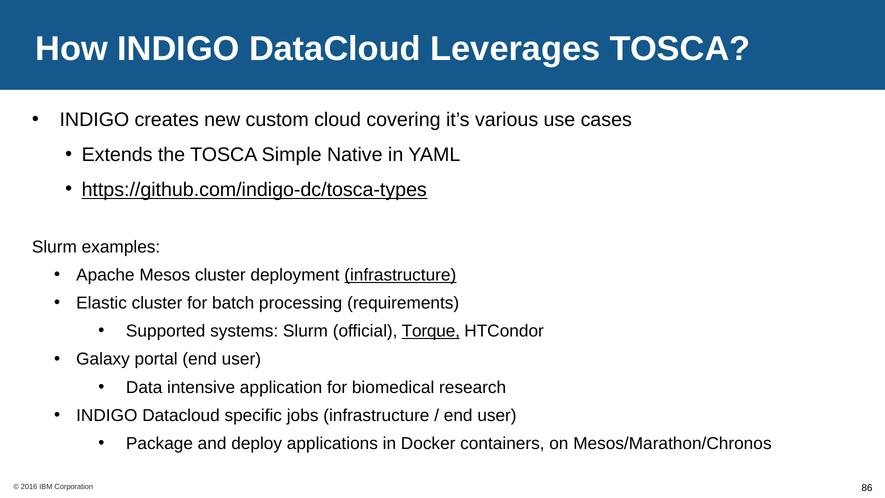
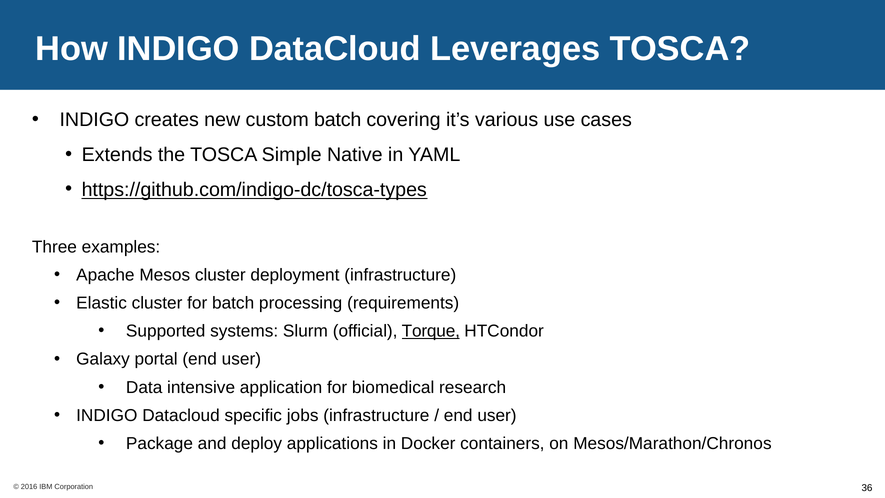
custom cloud: cloud -> batch
Slurm at (54, 247): Slurm -> Three
infrastructure at (400, 275) underline: present -> none
86: 86 -> 36
